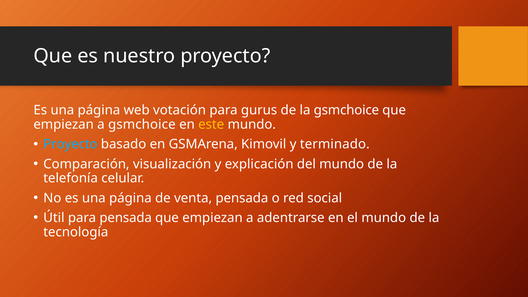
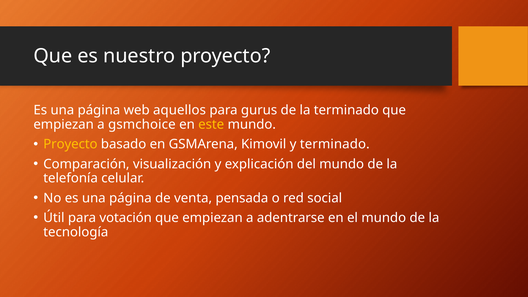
votación: votación -> aquellos
la gsmchoice: gsmchoice -> terminado
Proyecto at (70, 144) colour: light blue -> yellow
para pensada: pensada -> votación
